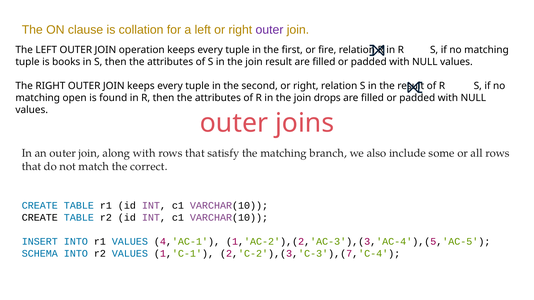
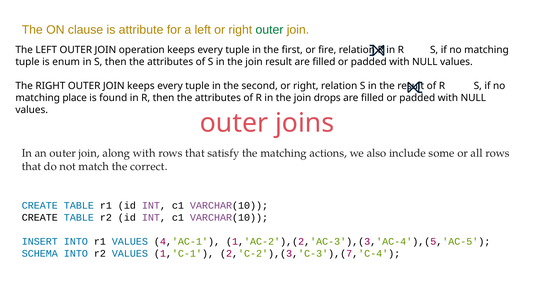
collation: collation -> attribute
outer at (269, 30) colour: purple -> green
books: books -> enum
open: open -> place
branch: branch -> actions
